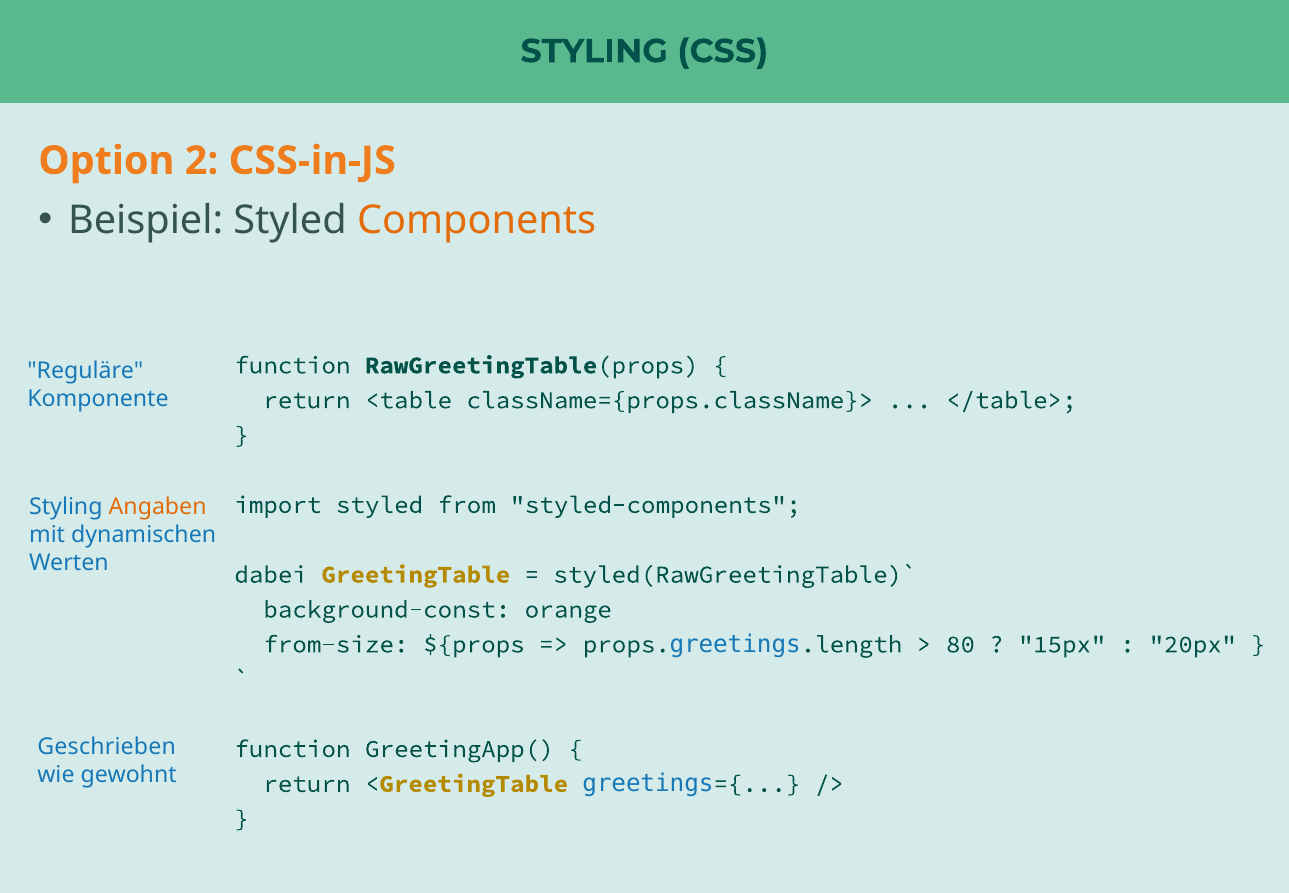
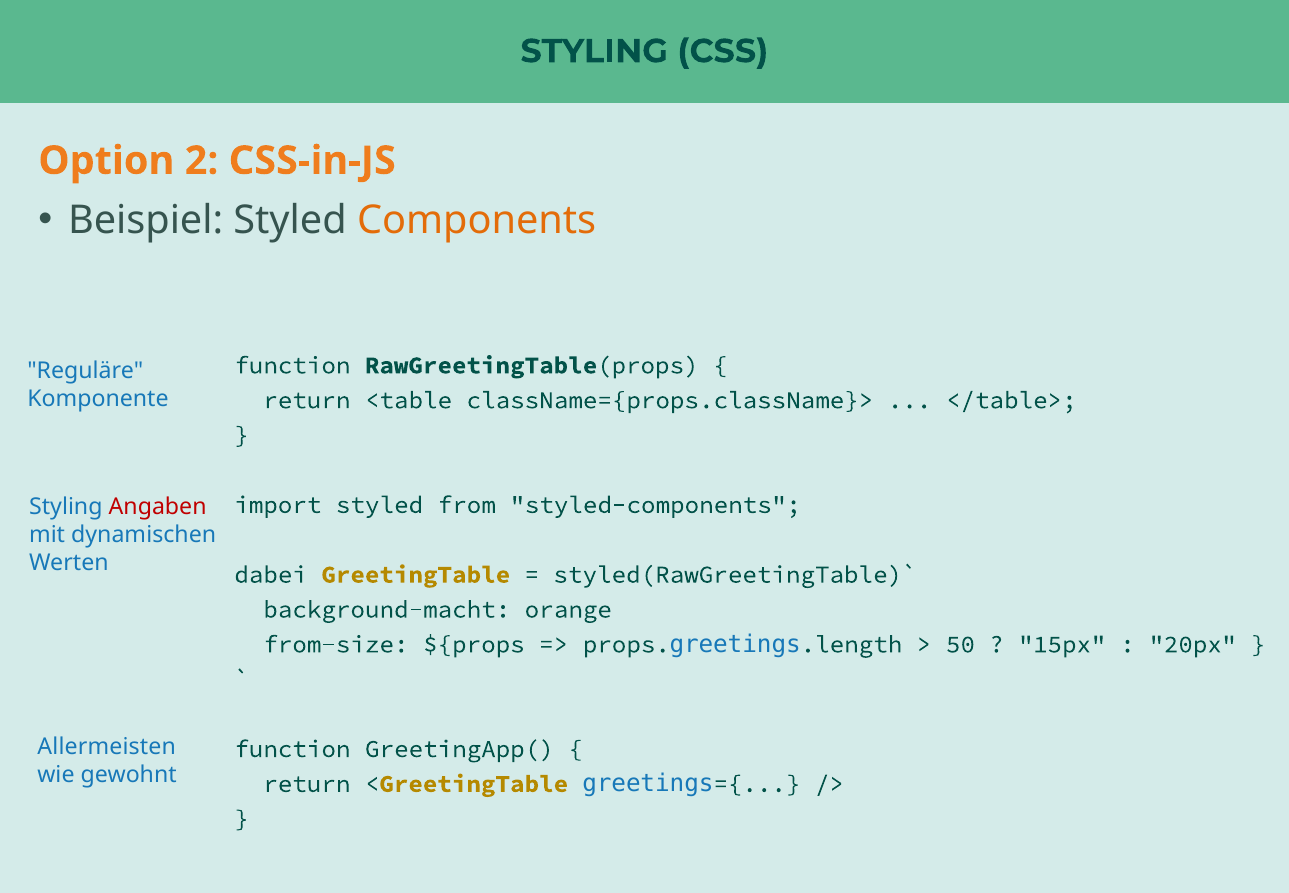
Angaben colour: orange -> red
background-const: background-const -> background-macht
80: 80 -> 50
Geschrieben: Geschrieben -> Allermeisten
